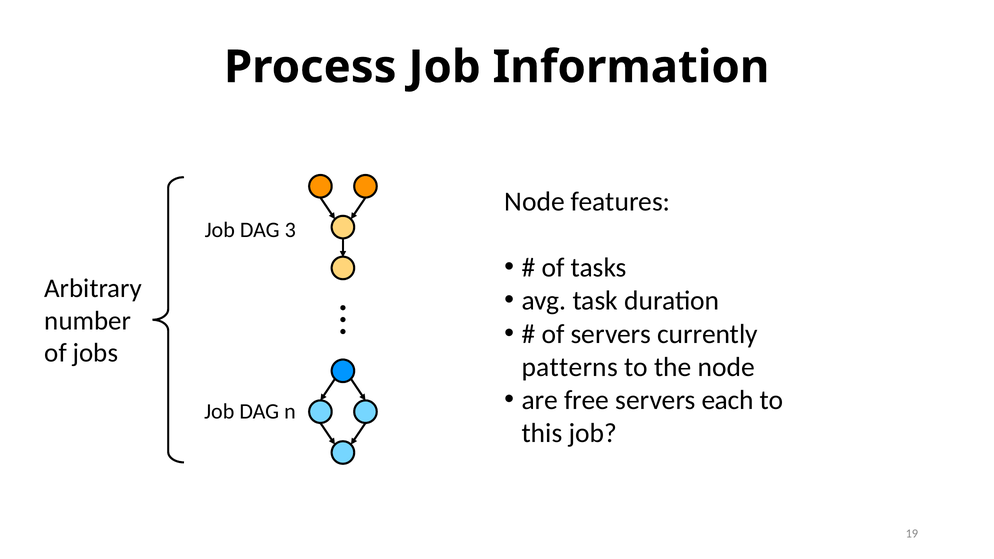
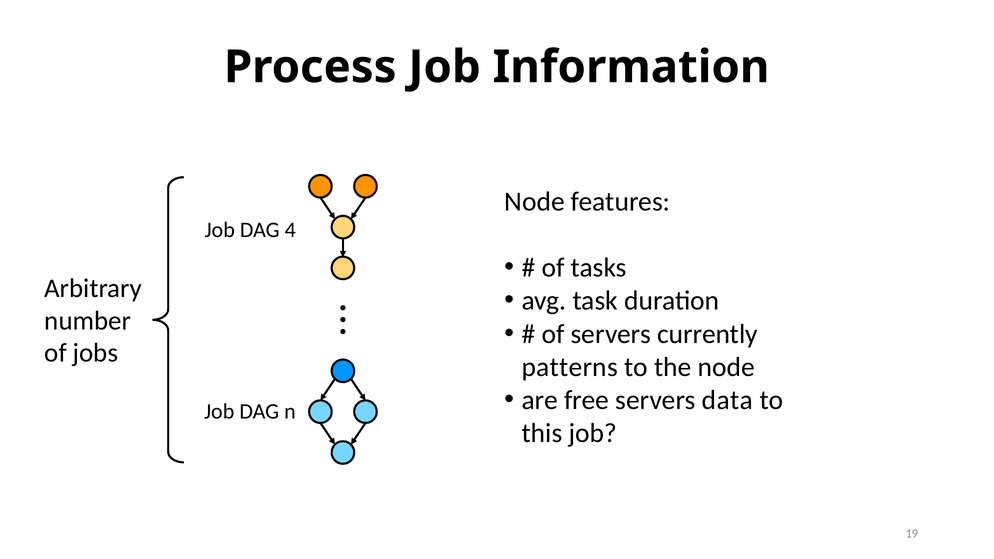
3: 3 -> 4
each: each -> data
